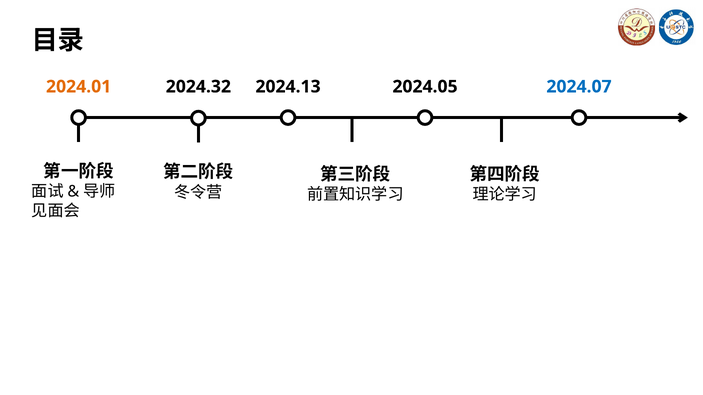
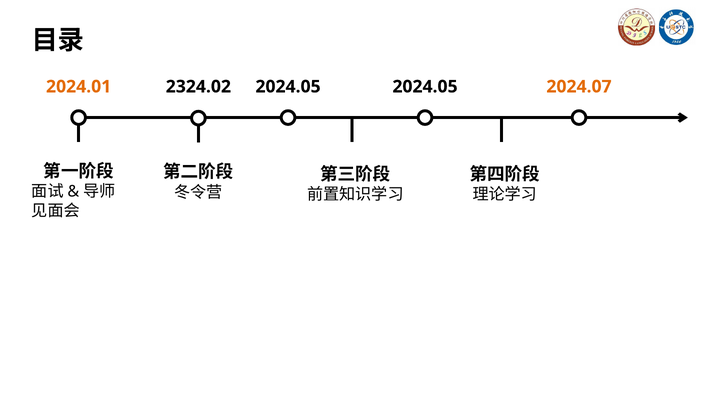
2024.32: 2024.32 -> 2324.02
2024.13 at (288, 87): 2024.13 -> 2024.05
2024.07 colour: blue -> orange
